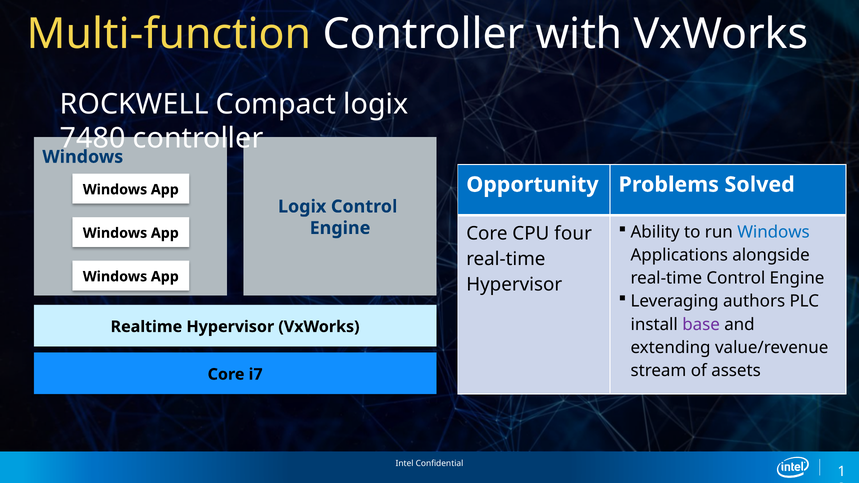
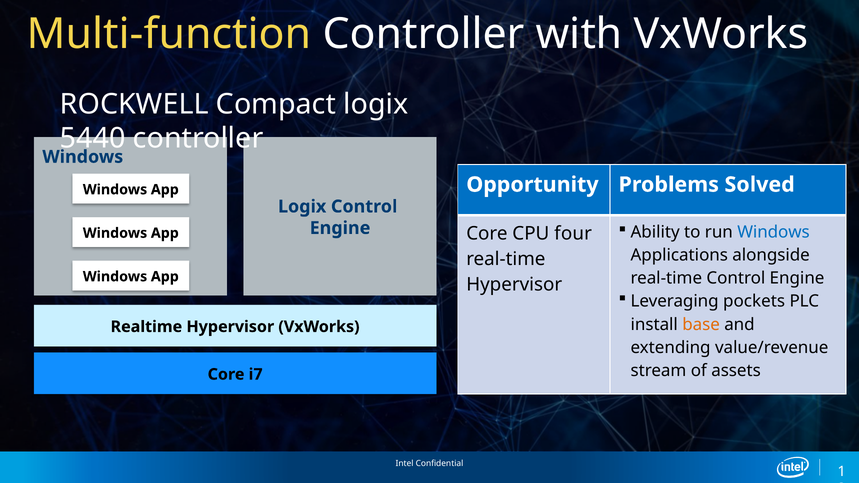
7480: 7480 -> 5440
authors: authors -> pockets
base colour: purple -> orange
